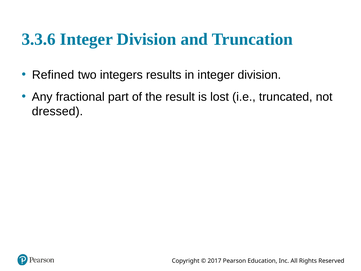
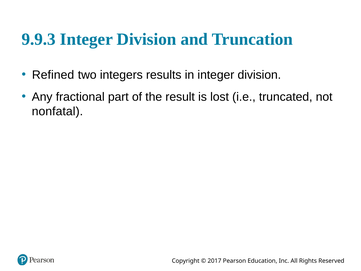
3.3.6: 3.3.6 -> 9.9.3
dressed: dressed -> nonfatal
